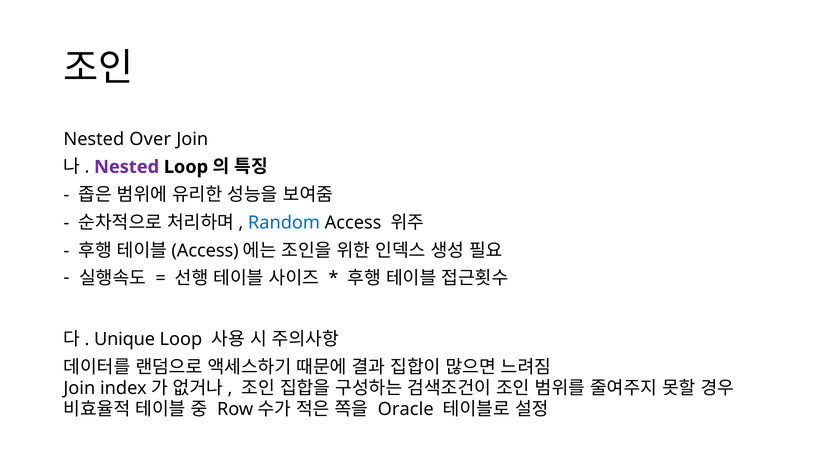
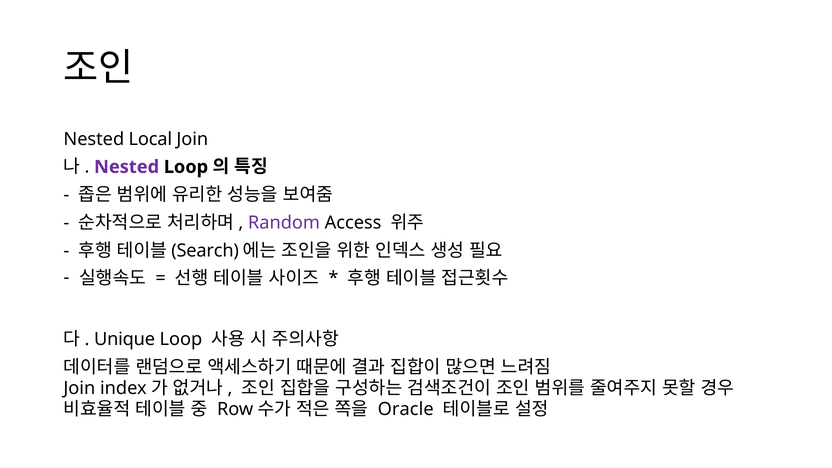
Over: Over -> Local
Random colour: blue -> purple
Access at (205, 251): Access -> Search
